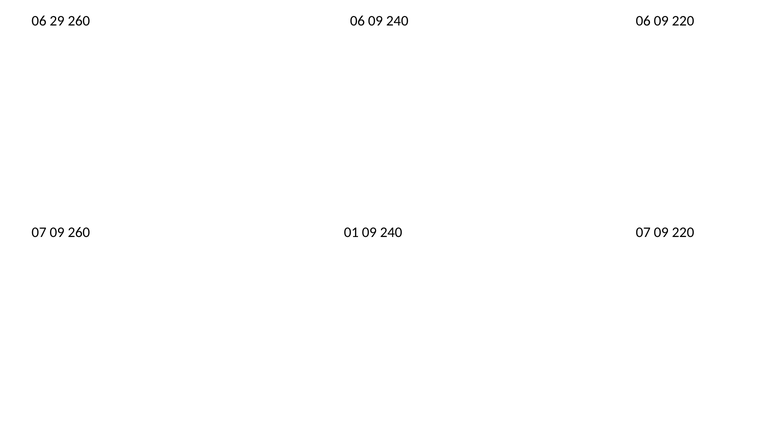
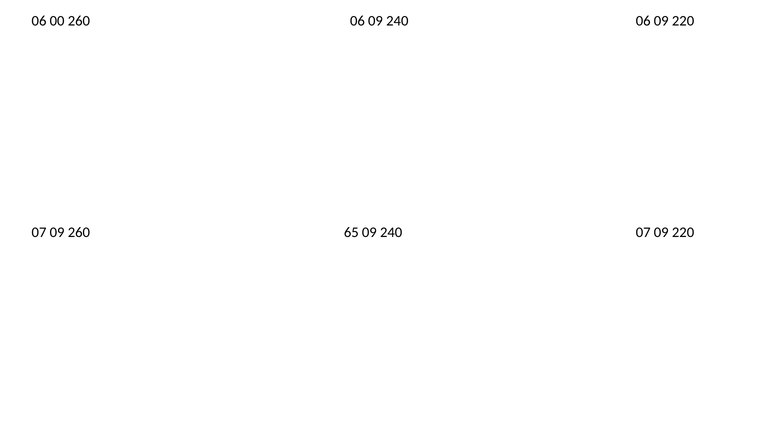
29: 29 -> 00
01: 01 -> 65
